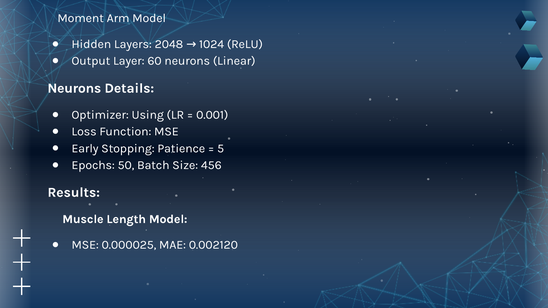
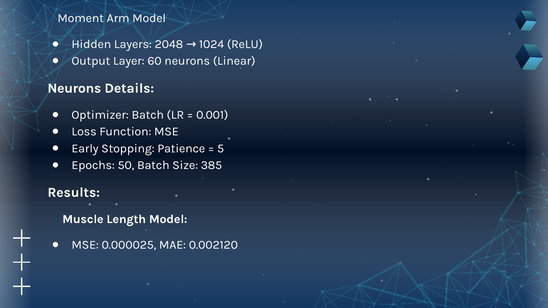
Optimizer Using: Using -> Batch
456: 456 -> 385
